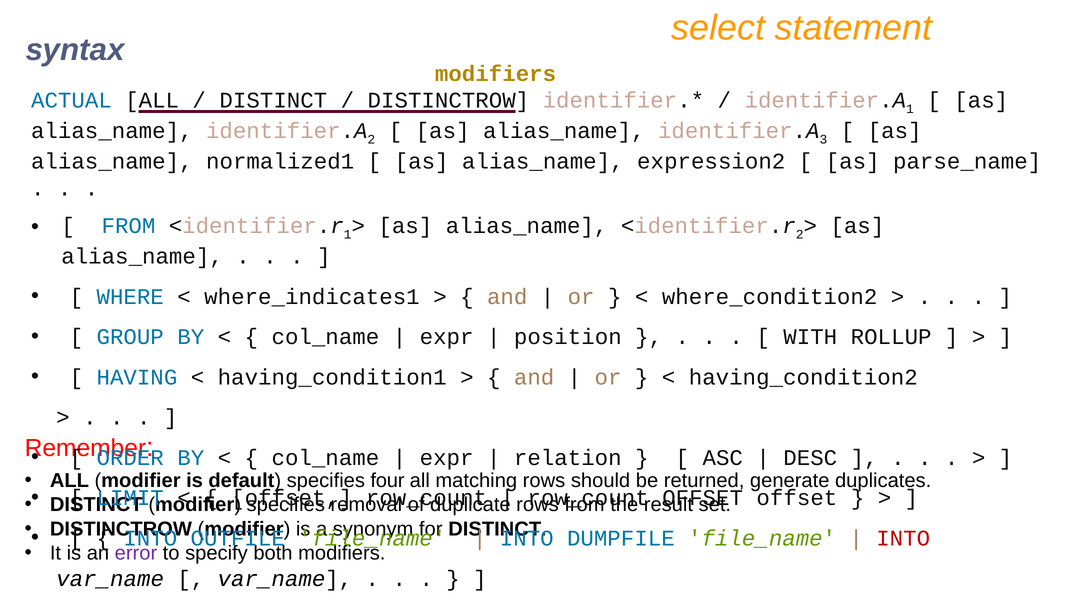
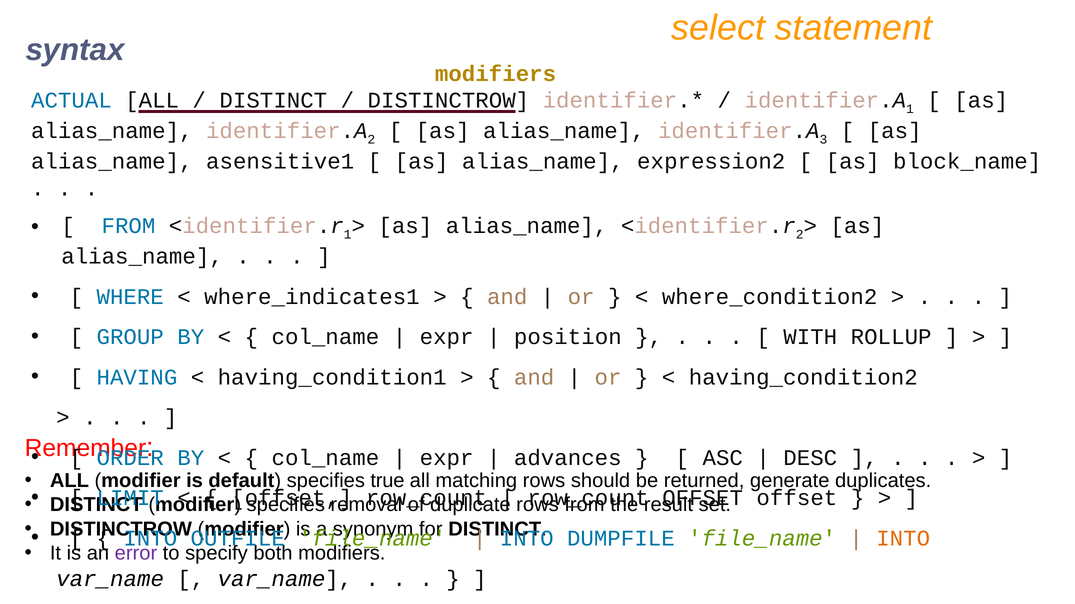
normalized1: normalized1 -> asensitive1
parse_name: parse_name -> block_name
relation: relation -> advances
four: four -> true
INTO at (903, 539) colour: red -> orange
